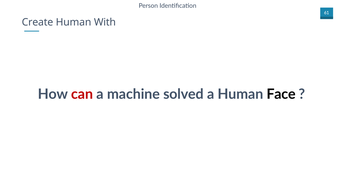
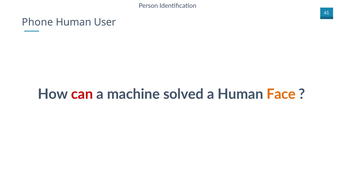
Create: Create -> Phone
With: With -> User
Face colour: black -> orange
